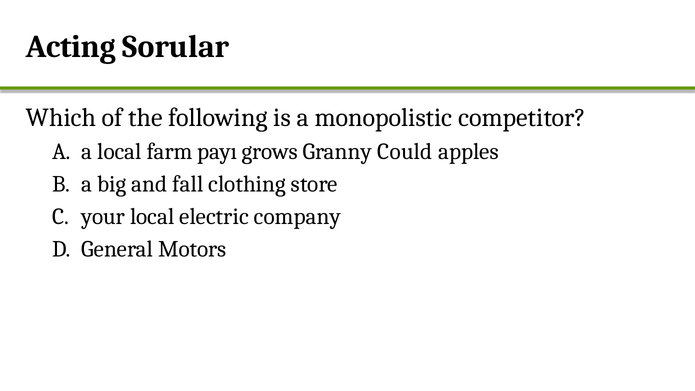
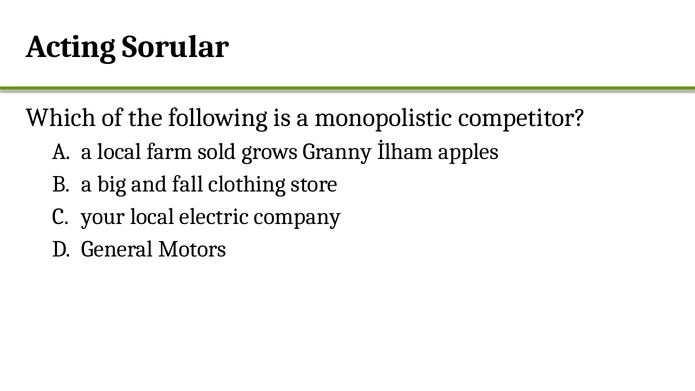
payı: payı -> sold
Could: Could -> İlham
